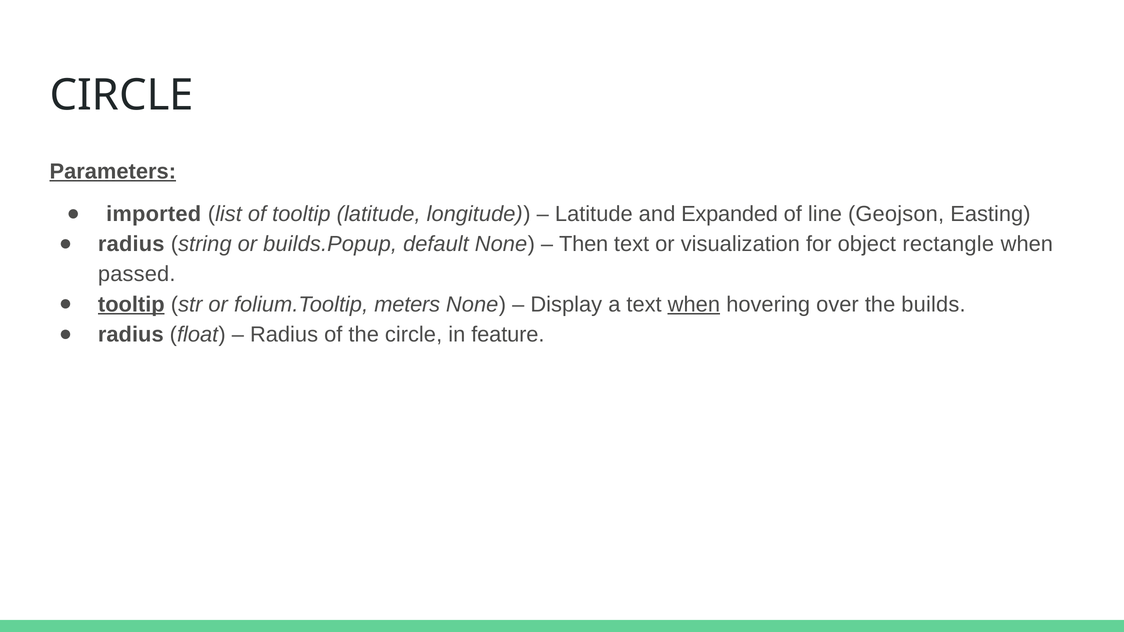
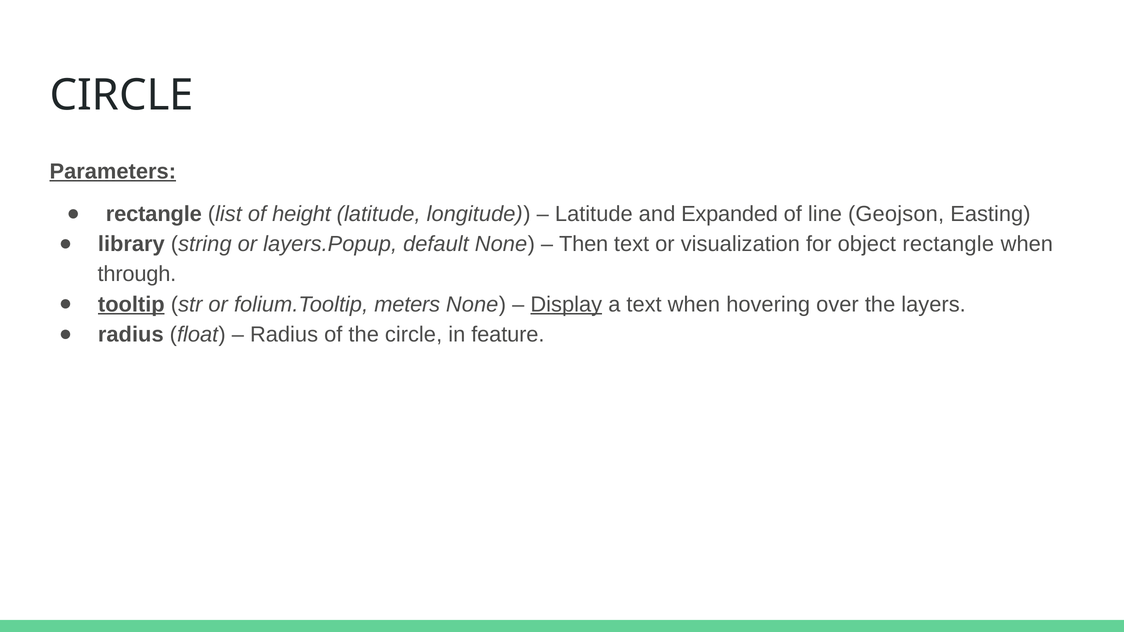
imported at (154, 214): imported -> rectangle
of tooltip: tooltip -> height
radius at (131, 244): radius -> library
builds.Popup: builds.Popup -> layers.Popup
passed: passed -> through
Display underline: none -> present
when at (694, 304) underline: present -> none
builds: builds -> layers
